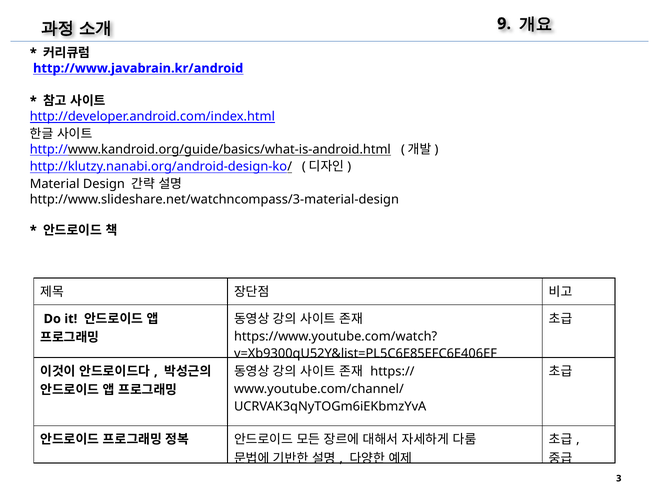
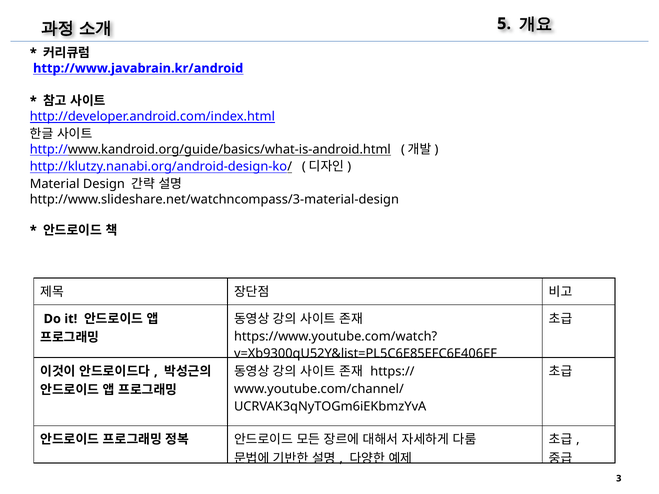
9: 9 -> 5
